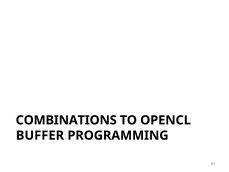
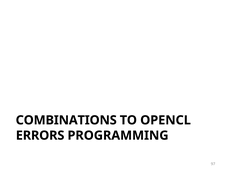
BUFFER: BUFFER -> ERRORS
